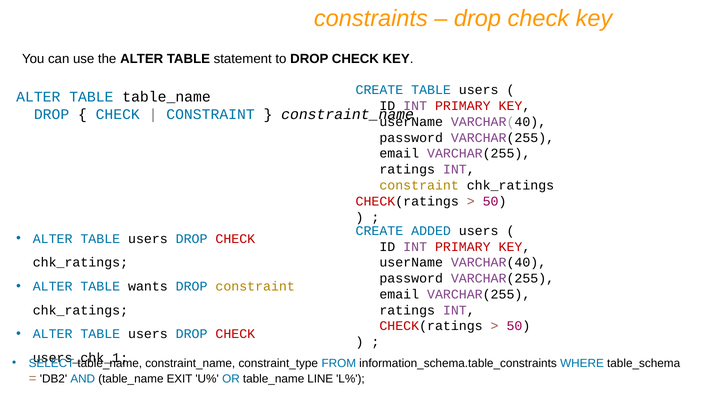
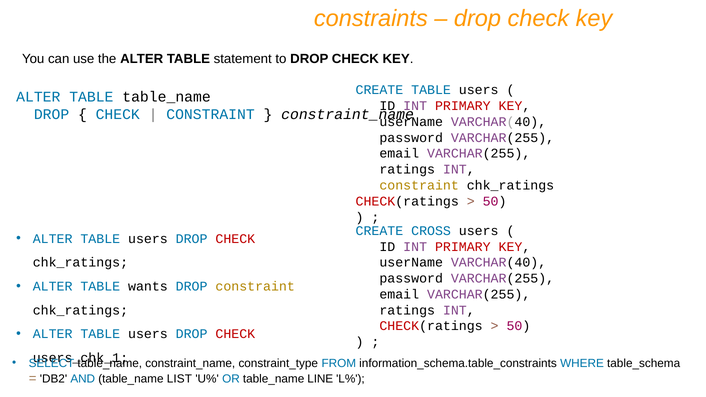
ADDED: ADDED -> CROSS
EXIT: EXIT -> LIST
